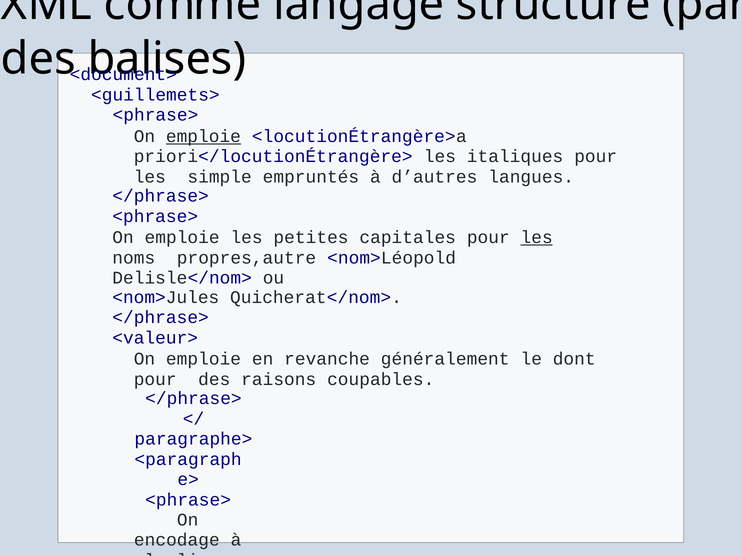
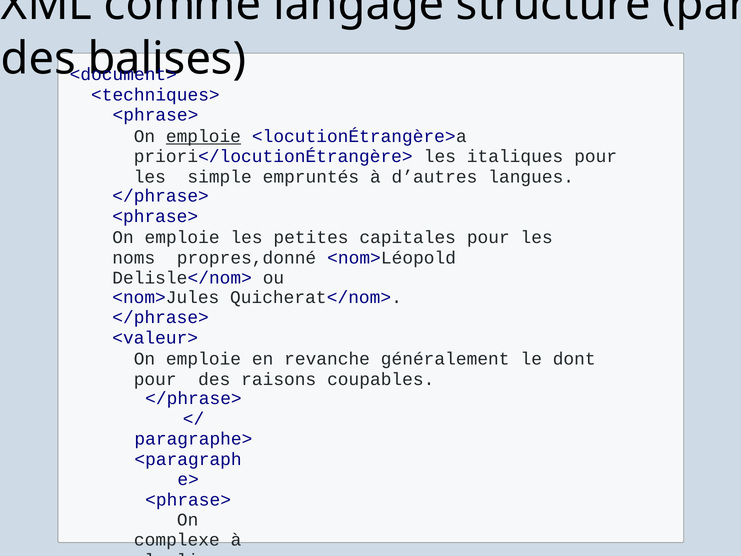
<guillemets>: <guillemets> -> <techniques>
les at (537, 237) underline: present -> none
propres,autre: propres,autre -> propres,donné
encodage: encodage -> complexe
